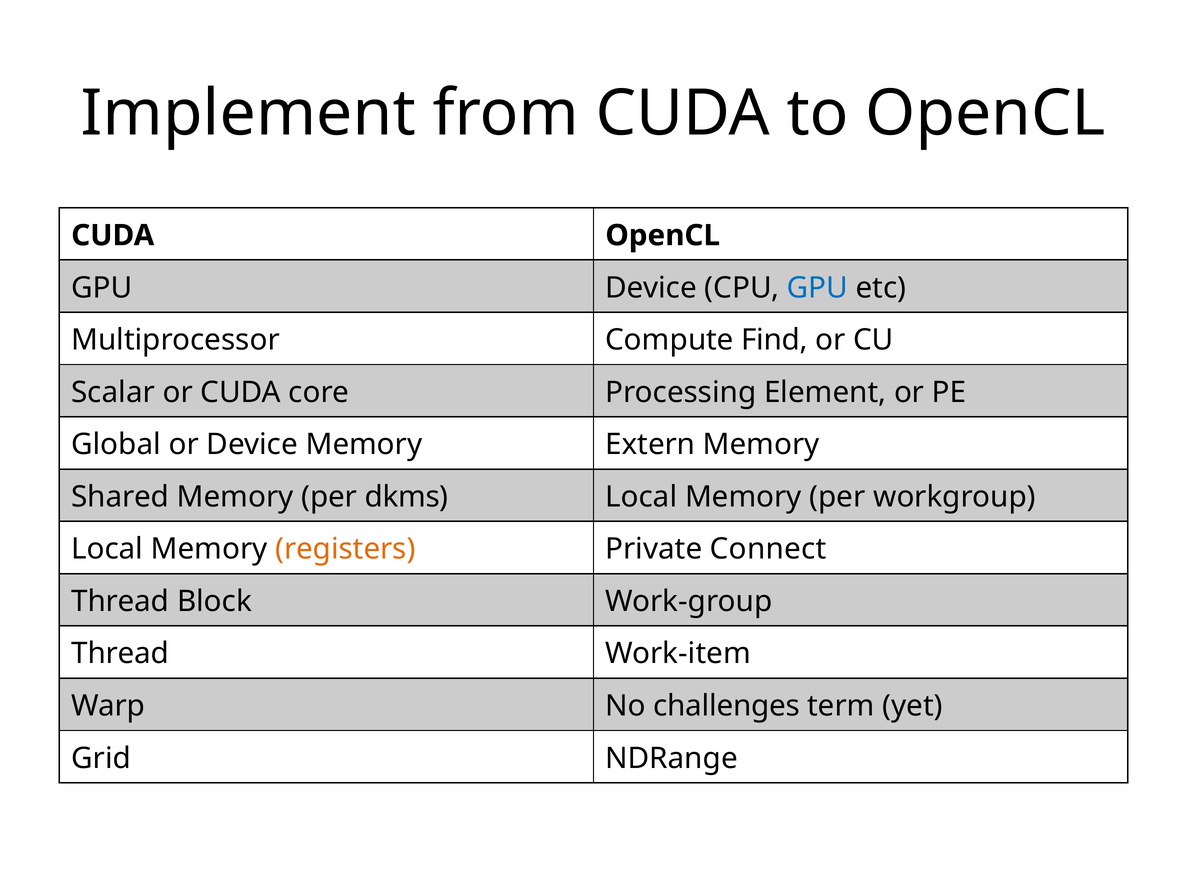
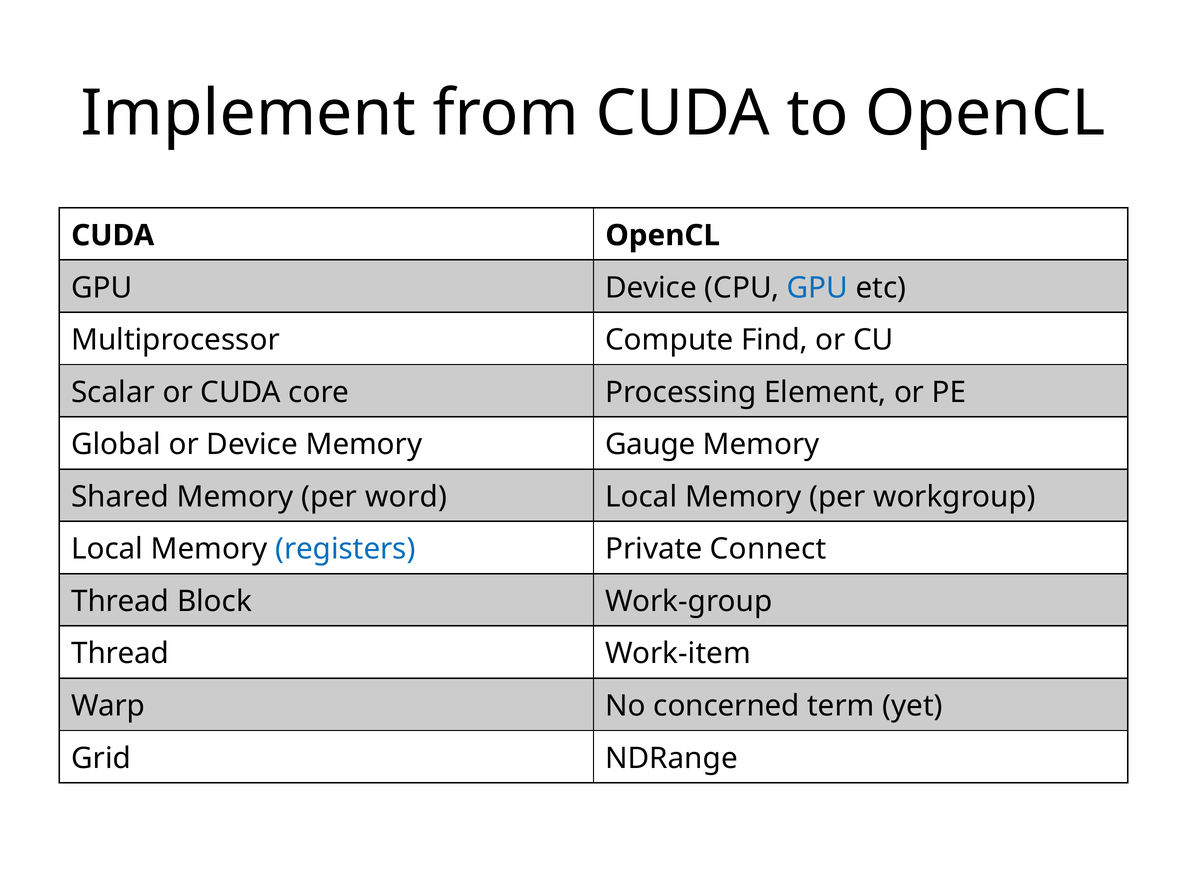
Extern: Extern -> Gauge
dkms: dkms -> word
registers colour: orange -> blue
challenges: challenges -> concerned
